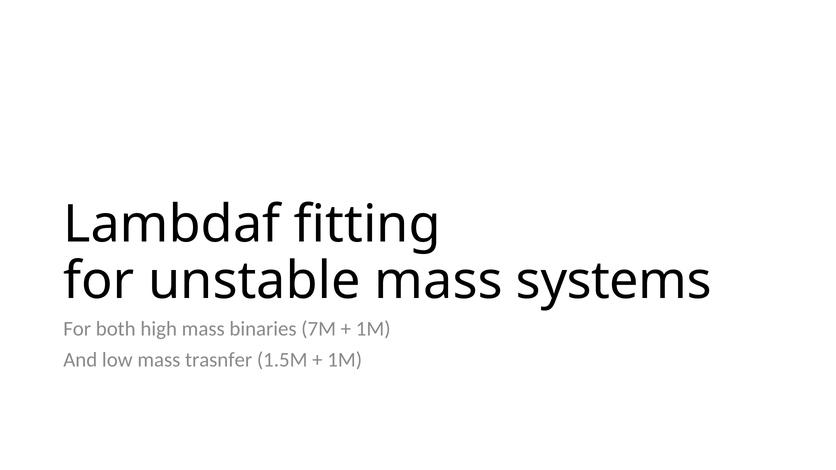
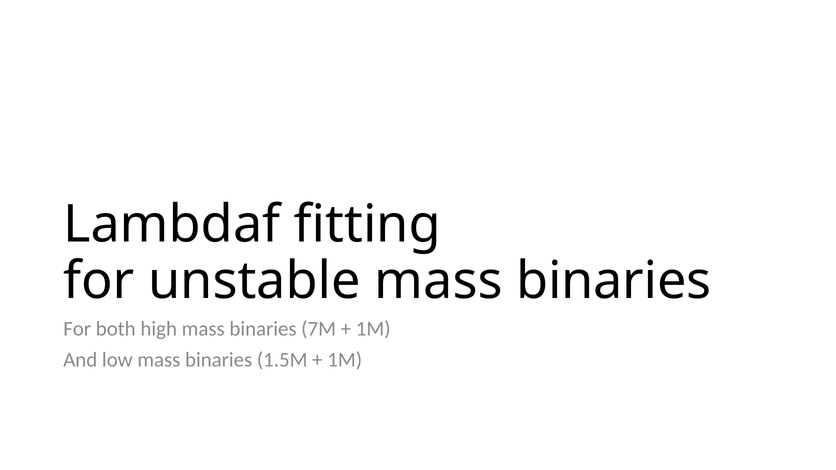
unstable mass systems: systems -> binaries
low mass trasnfer: trasnfer -> binaries
